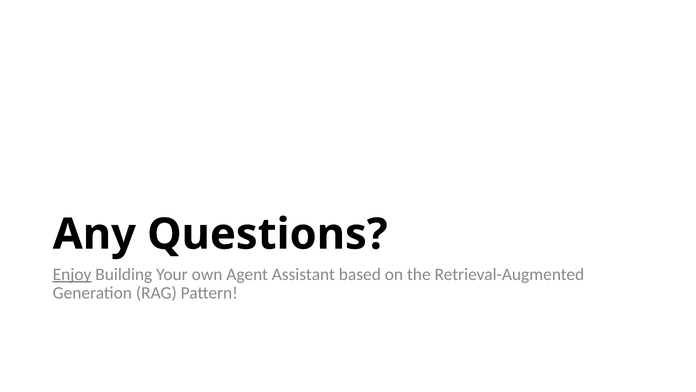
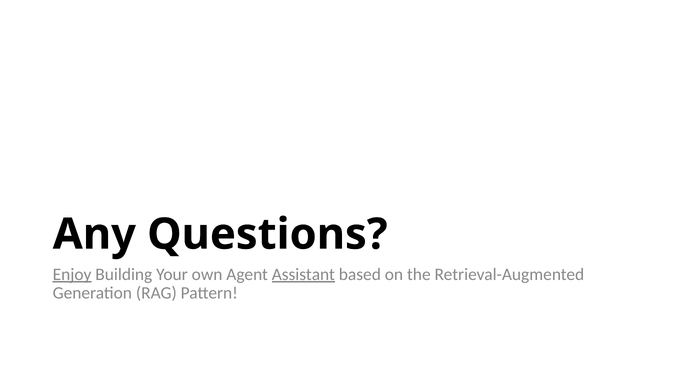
Assistant underline: none -> present
